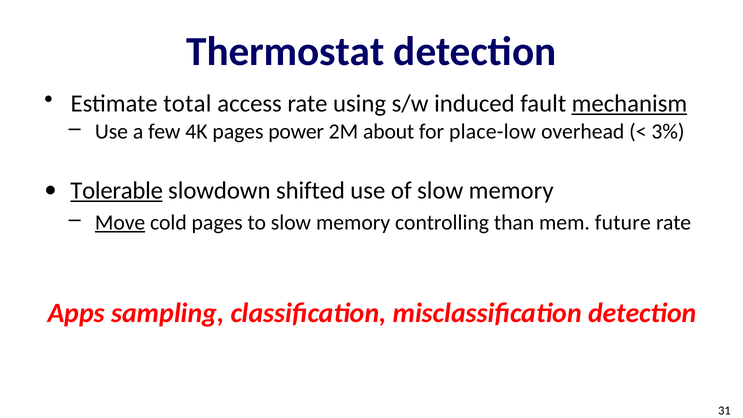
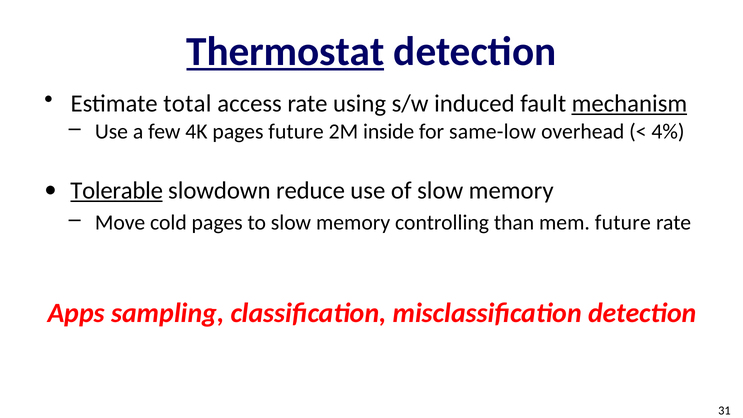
Thermostat underline: none -> present
pages power: power -> future
about: about -> inside
place-low: place-low -> same-low
3%: 3% -> 4%
shifted: shifted -> reduce
Move underline: present -> none
